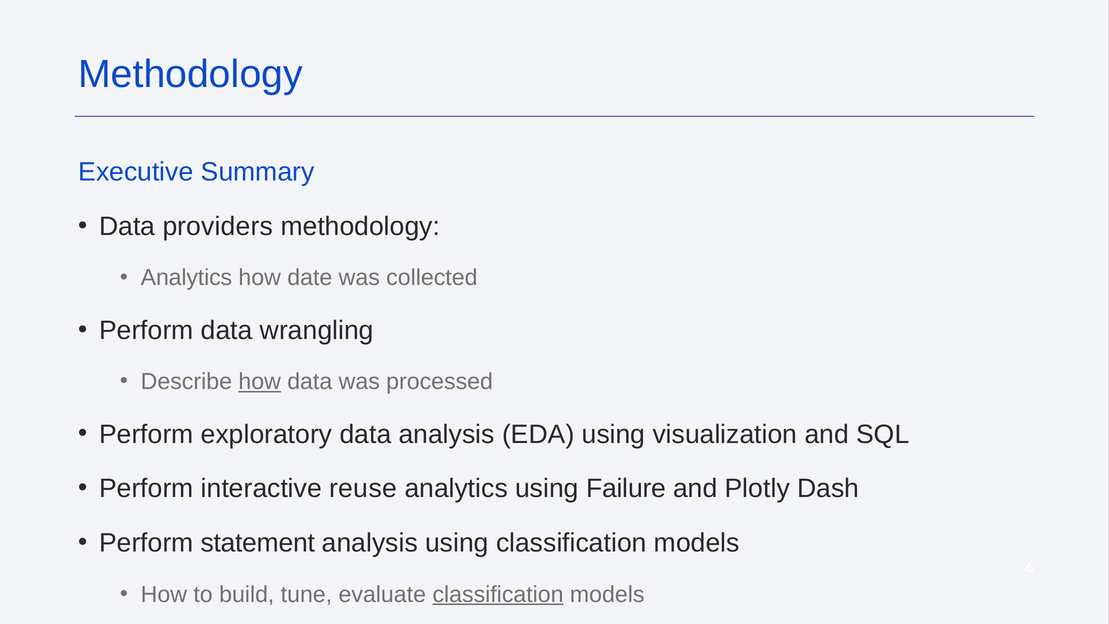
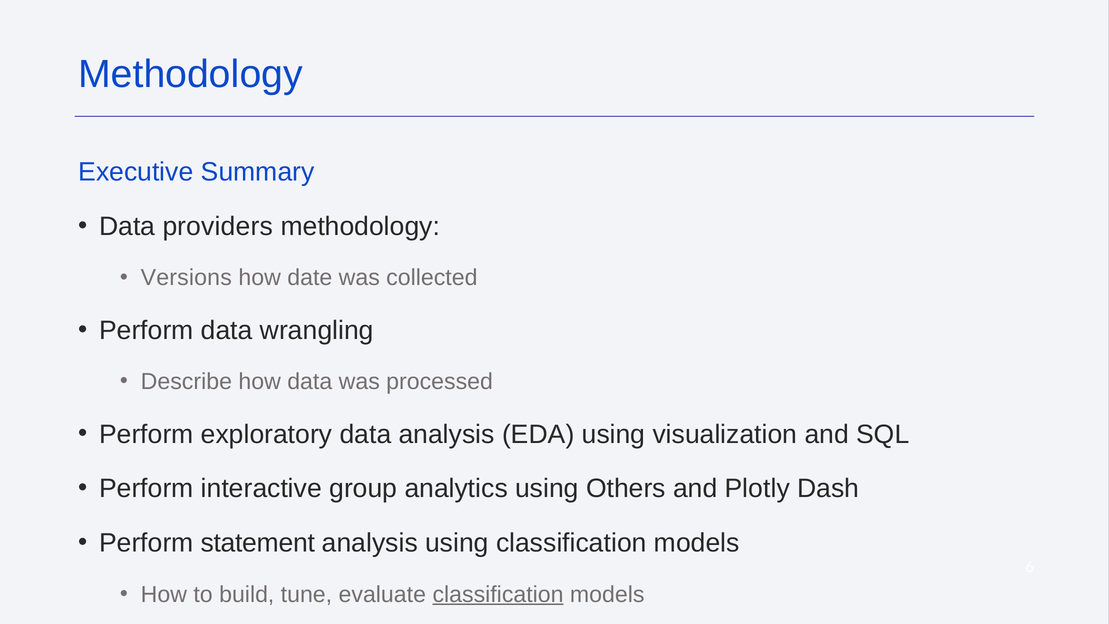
Analytics at (186, 278): Analytics -> Versions
how at (260, 382) underline: present -> none
reuse: reuse -> group
Failure: Failure -> Others
